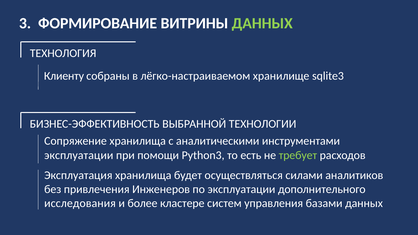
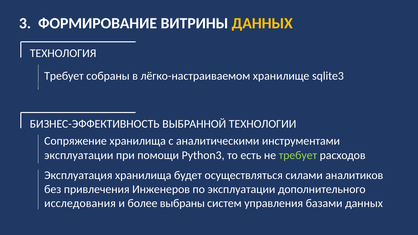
ДАННЫХ at (262, 23) colour: light green -> yellow
Клиенту at (64, 76): Клиенту -> Требует
кластере: кластере -> выбраны
